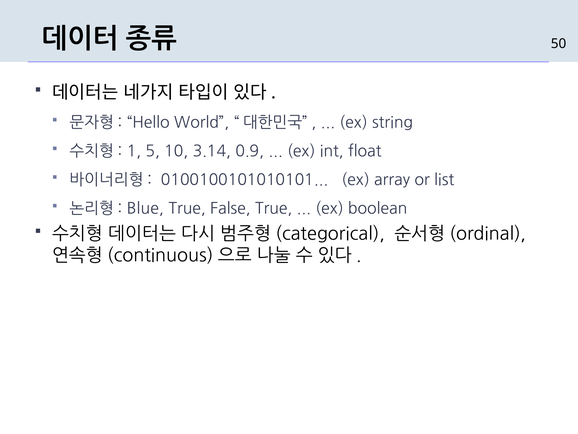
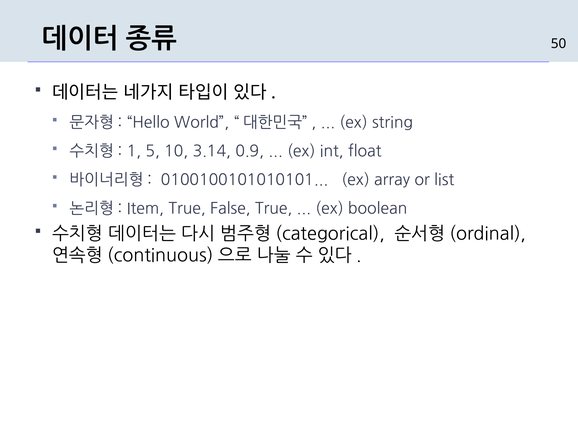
Blue: Blue -> Item
